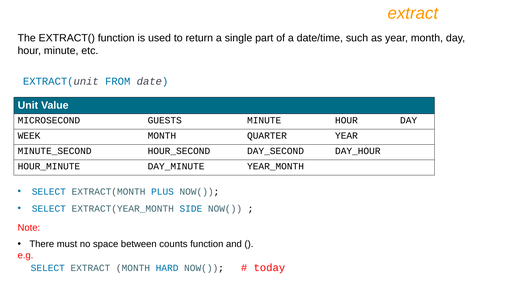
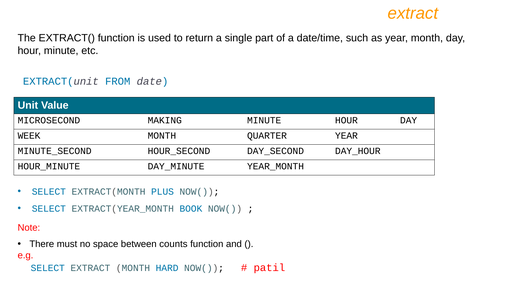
GUESTS: GUESTS -> MAKING
SIDE: SIDE -> BOOK
today: today -> patil
